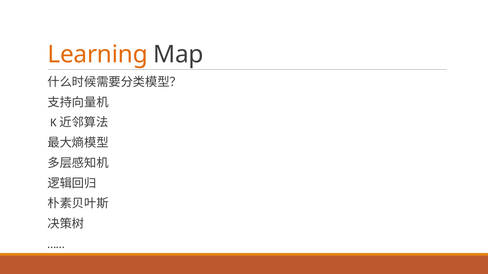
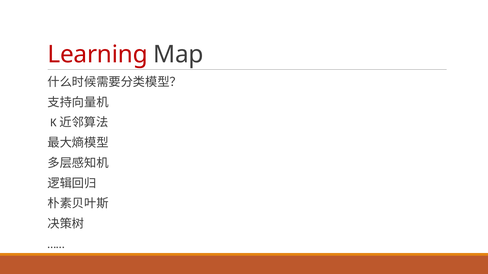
Learning colour: orange -> red
